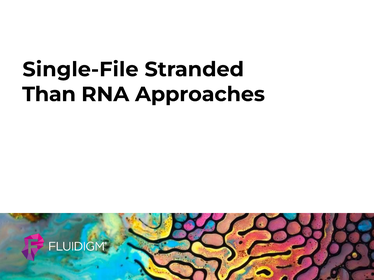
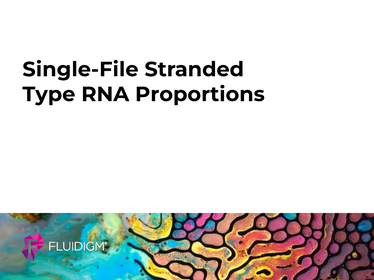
Than: Than -> Type
Approaches: Approaches -> Proportions
